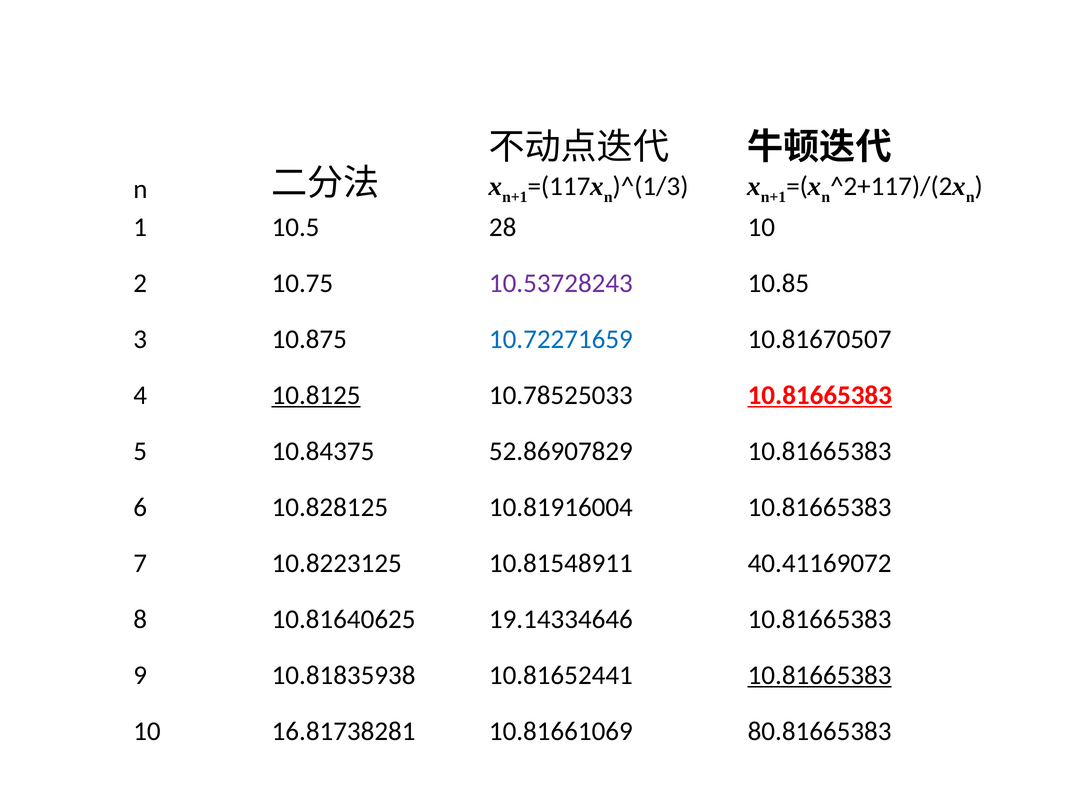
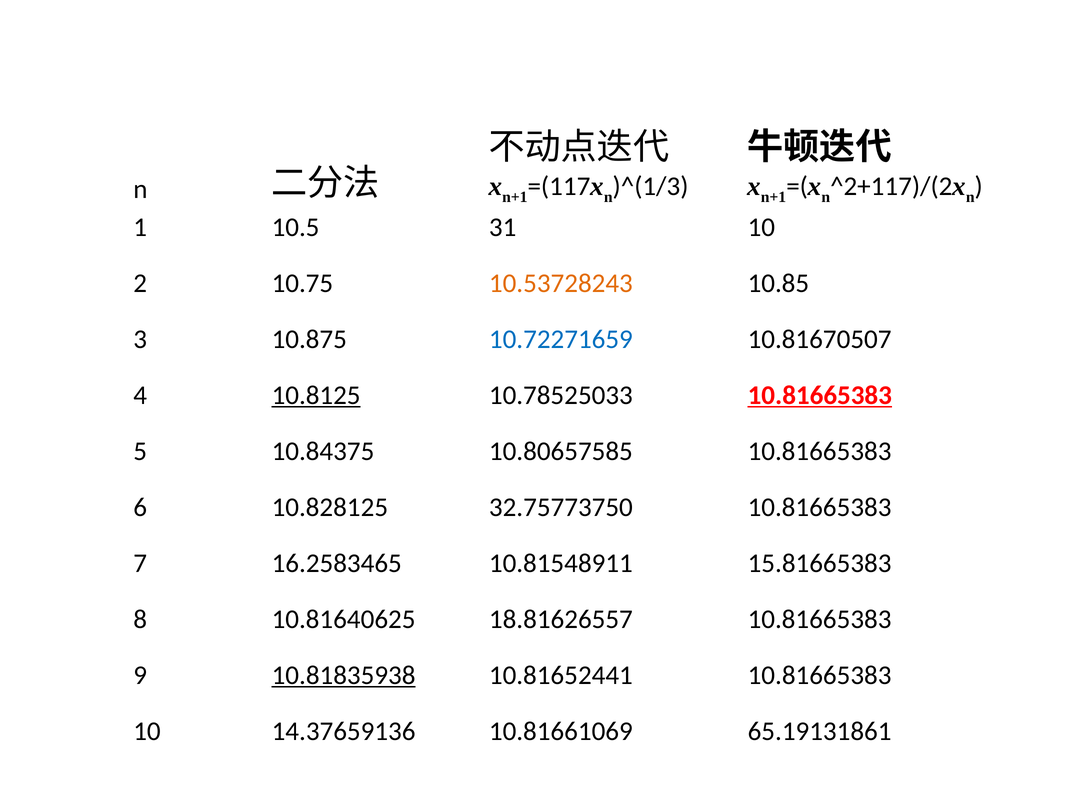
28: 28 -> 31
10.53728243 colour: purple -> orange
52.86907829: 52.86907829 -> 10.80657585
10.81916004: 10.81916004 -> 32.75773750
10.8223125: 10.8223125 -> 16.2583465
40.41169072: 40.41169072 -> 15.81665383
19.14334646: 19.14334646 -> 18.81626557
10.81835938 underline: none -> present
10.81665383 at (820, 675) underline: present -> none
16.81738281: 16.81738281 -> 14.37659136
80.81665383: 80.81665383 -> 65.19131861
